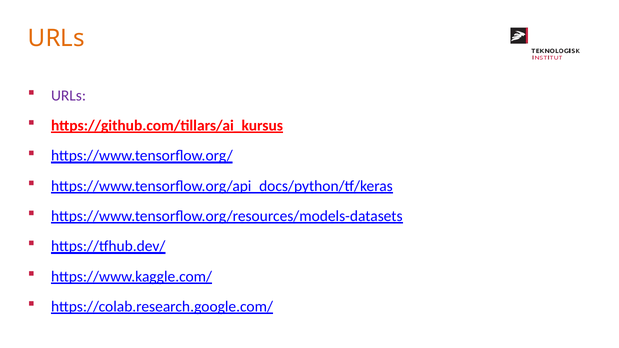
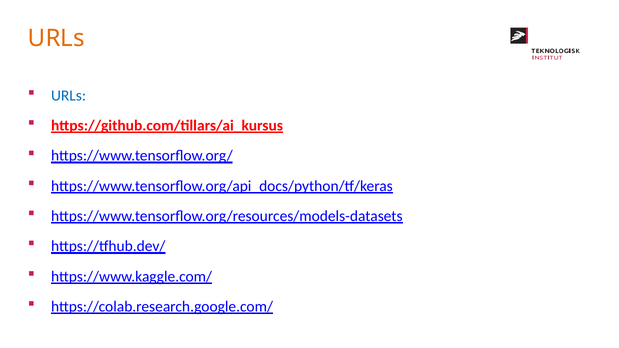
URLs at (69, 96) colour: purple -> blue
